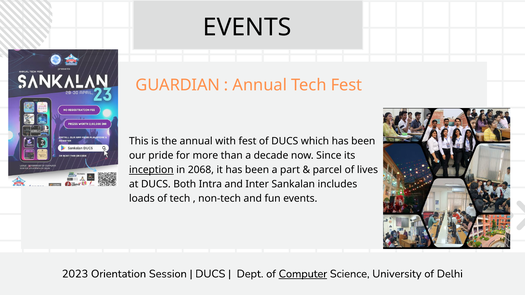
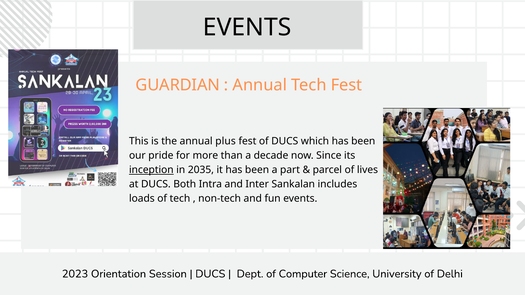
with: with -> plus
2068: 2068 -> 2035
Computer underline: present -> none
